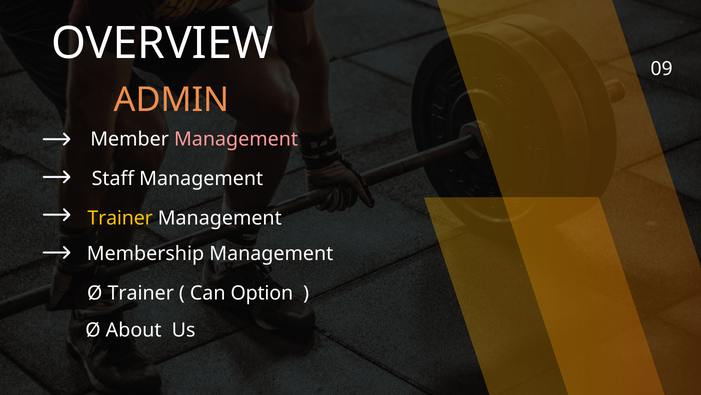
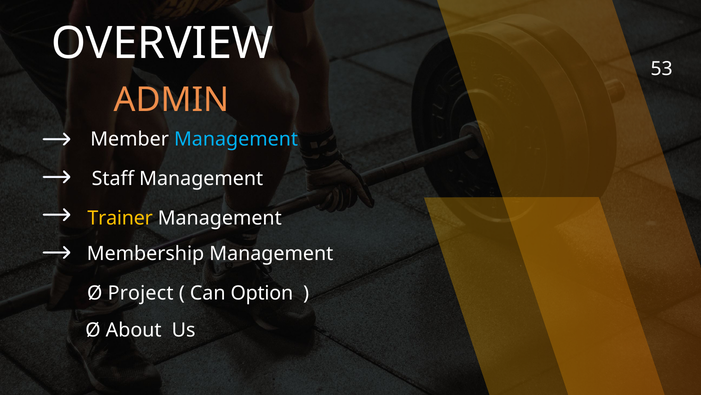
09: 09 -> 53
Management at (236, 139) colour: pink -> light blue
Ø Trainer: Trainer -> Project
